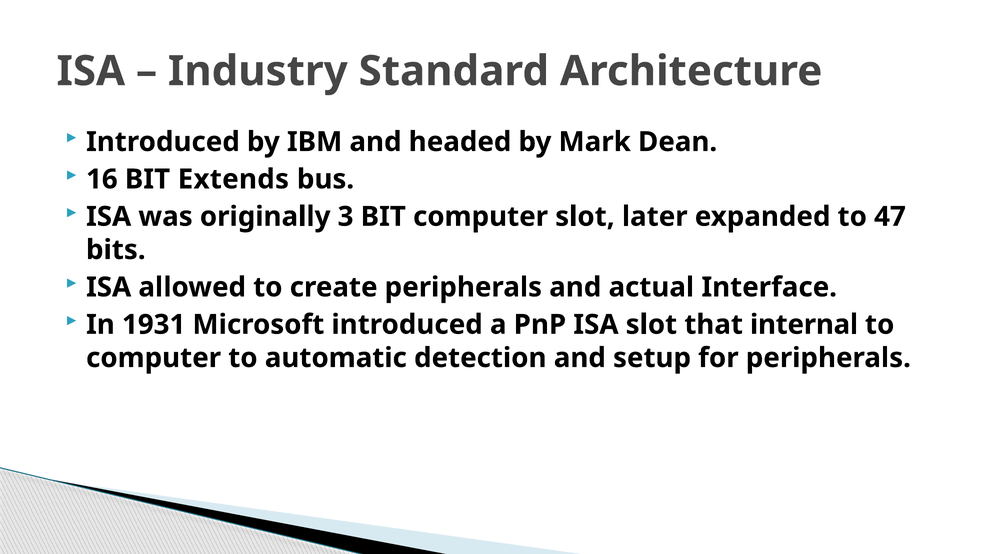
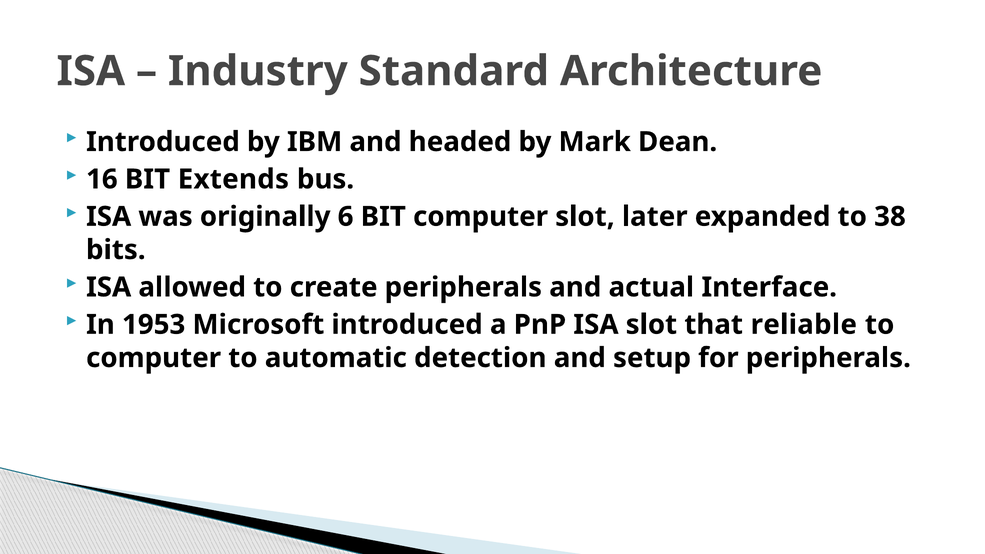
3: 3 -> 6
47: 47 -> 38
1931: 1931 -> 1953
internal: internal -> reliable
